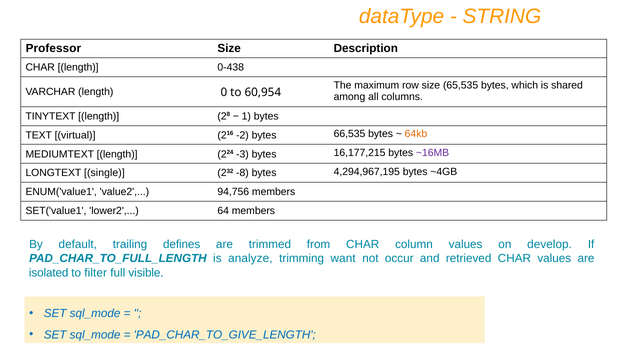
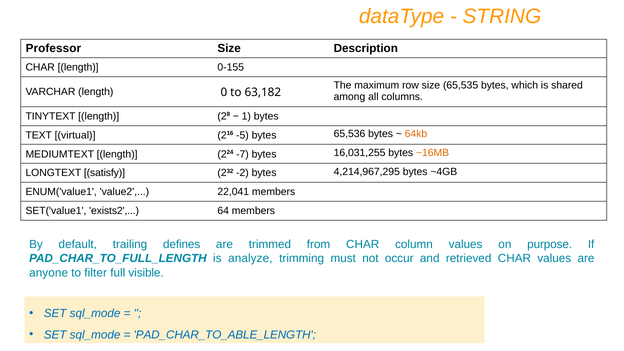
0-438: 0-438 -> 0-155
60,954: 60,954 -> 63,182
-2: -2 -> -5
66,535: 66,535 -> 65,536
-3: -3 -> -7
16,177,215: 16,177,215 -> 16,031,255
~16MB colour: purple -> orange
single: single -> satisfy
-8: -8 -> -2
4,294,967,195: 4,294,967,195 -> 4,214,967,295
94,756: 94,756 -> 22,041
lower2: lower2 -> exists2
develop: develop -> purpose
want: want -> must
isolated: isolated -> anyone
PAD_CHAR_TO_GIVE_LENGTH: PAD_CHAR_TO_GIVE_LENGTH -> PAD_CHAR_TO_ABLE_LENGTH
